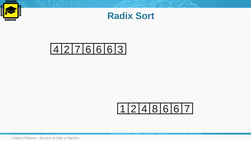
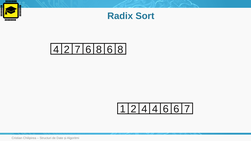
7 6 6: 6 -> 8
3 at (120, 50): 3 -> 8
4 8: 8 -> 4
